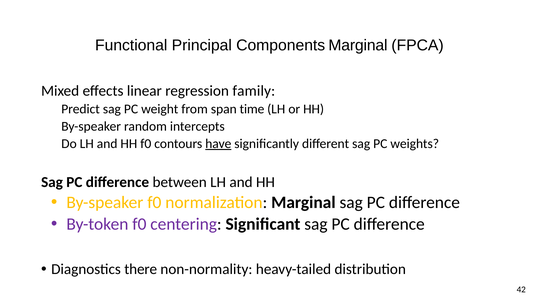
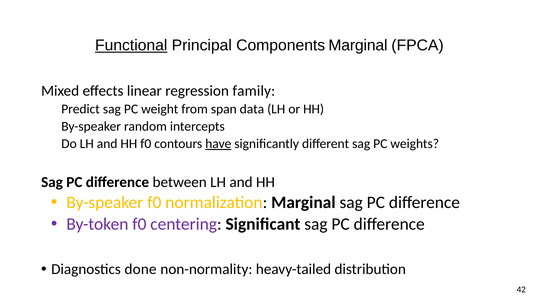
Functional underline: none -> present
time: time -> data
there: there -> done
